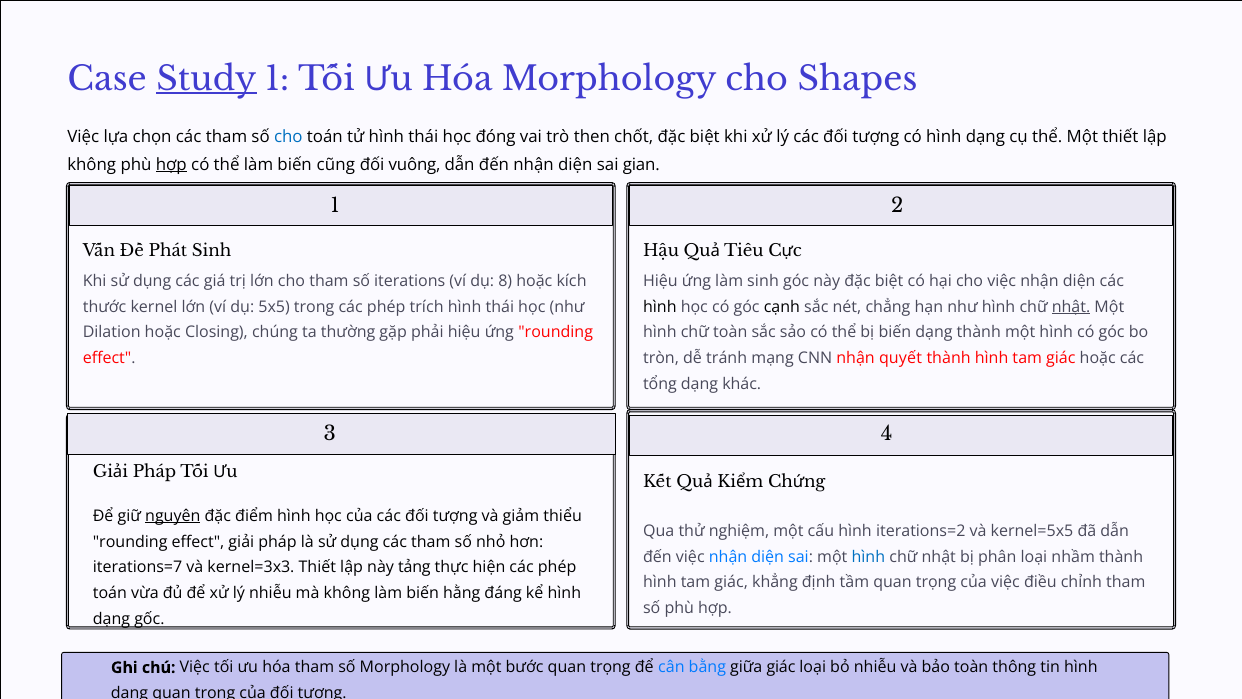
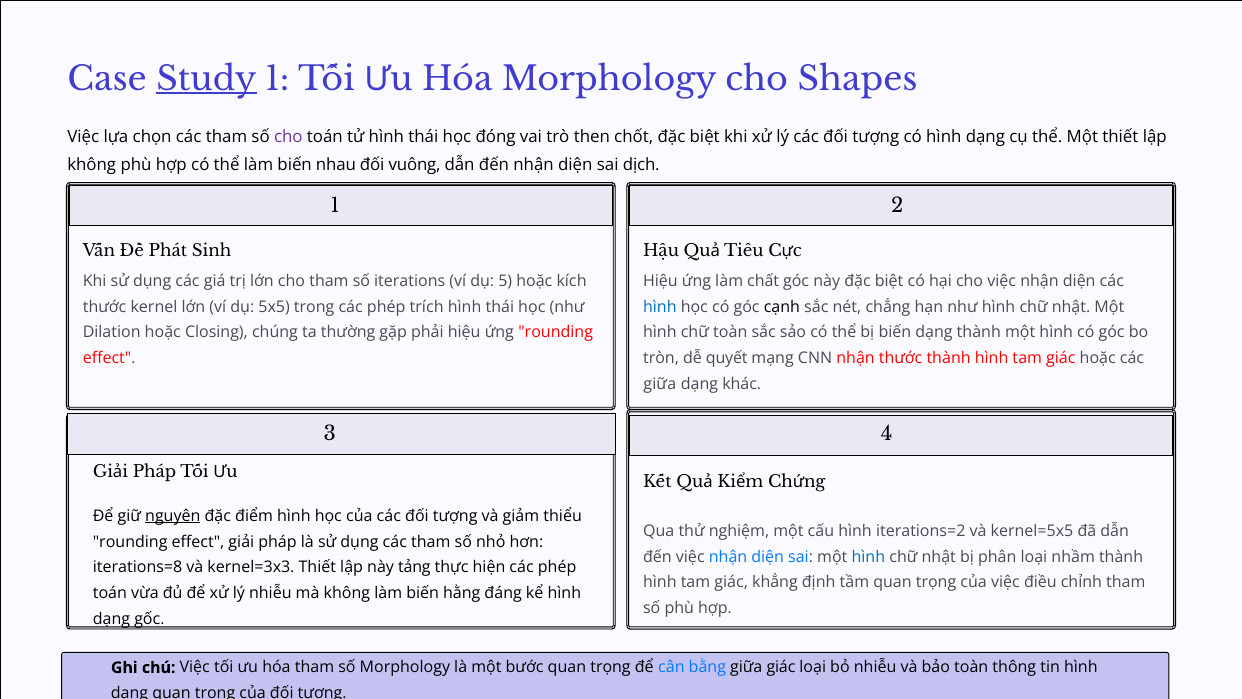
cho at (288, 137) colour: blue -> purple
hợp at (171, 164) underline: present -> none
cũng: cũng -> nhau
gian: gian -> dịch
8: 8 -> 5
làm sinh: sinh -> chất
hình at (660, 307) colour: black -> blue
nhật at (1071, 307) underline: present -> none
tránh: tránh -> quyết
nhận quyết: quyết -> thước
tổng at (660, 384): tổng -> giữa
iterations=7: iterations=7 -> iterations=8
